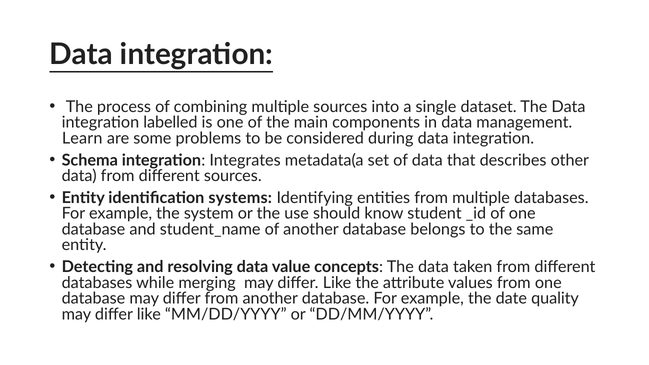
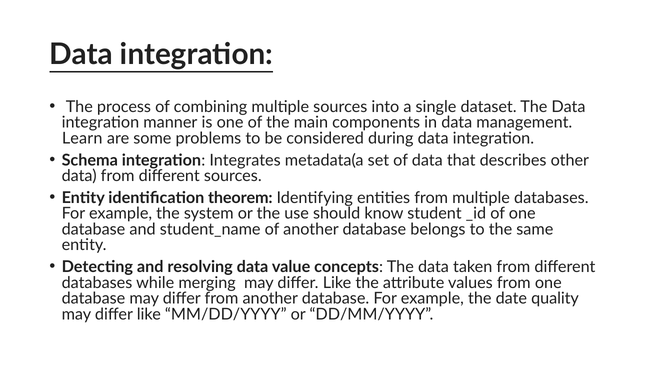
labelled: labelled -> manner
systems: systems -> theorem
